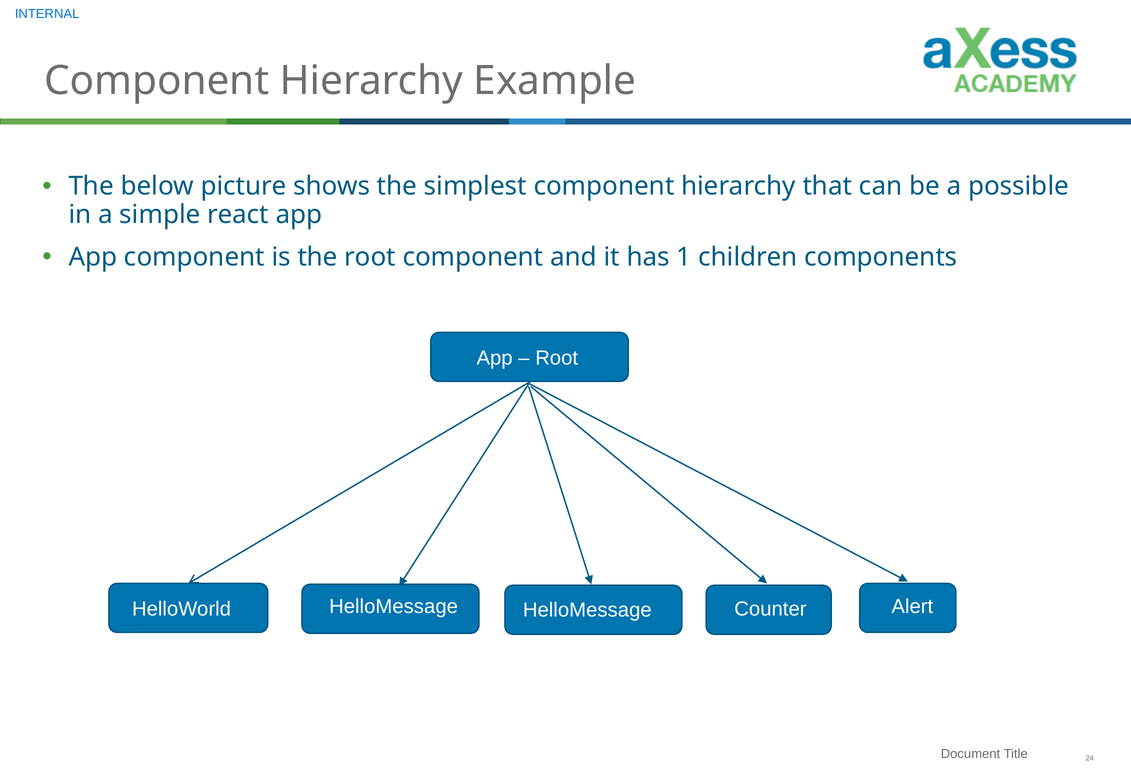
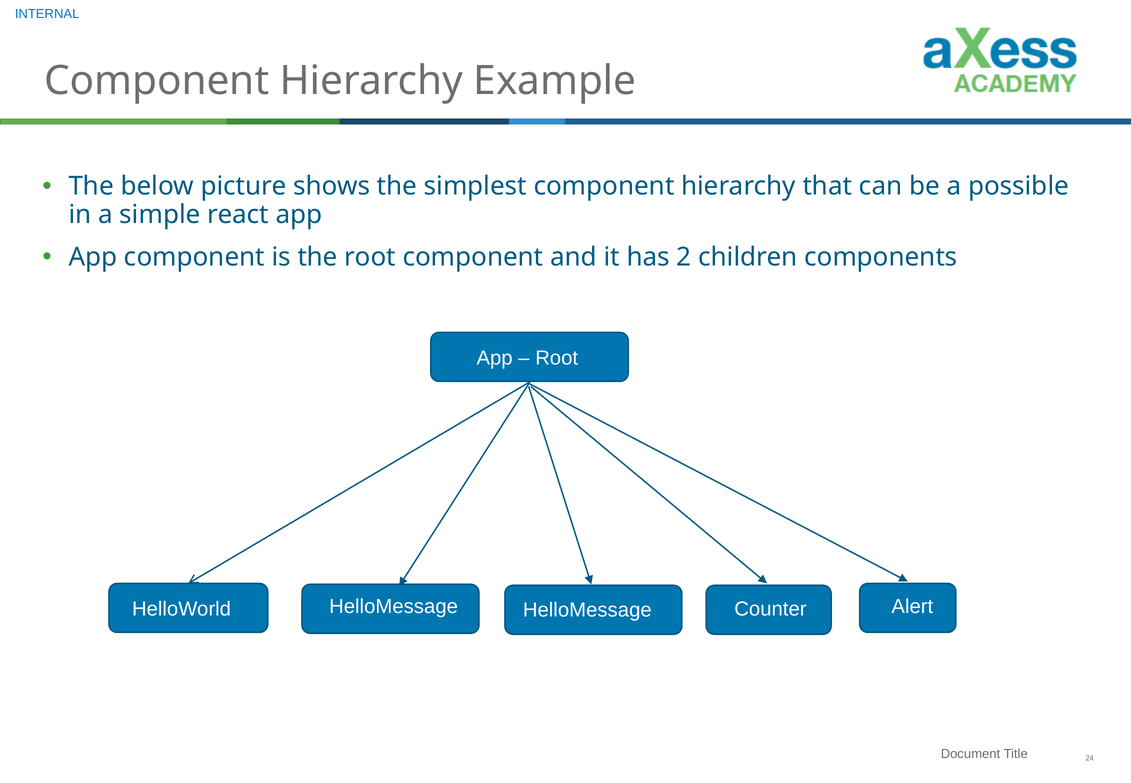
1: 1 -> 2
